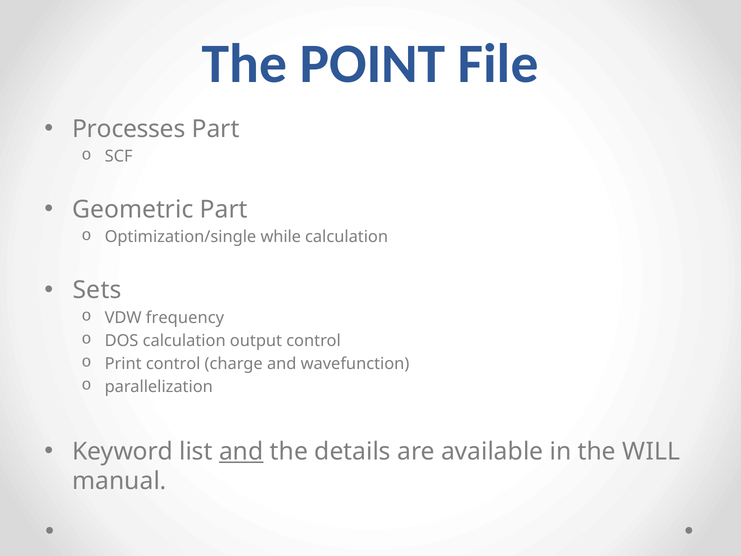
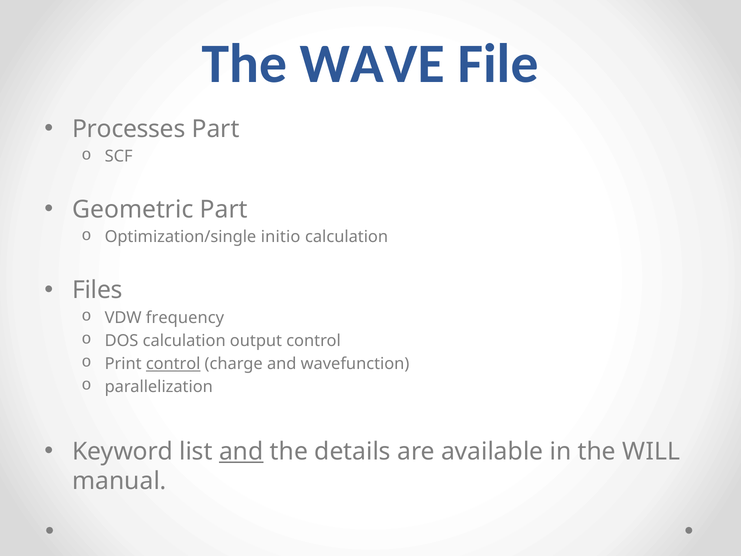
POINT: POINT -> WAVE
while: while -> initio
Sets: Sets -> Files
control at (173, 364) underline: none -> present
